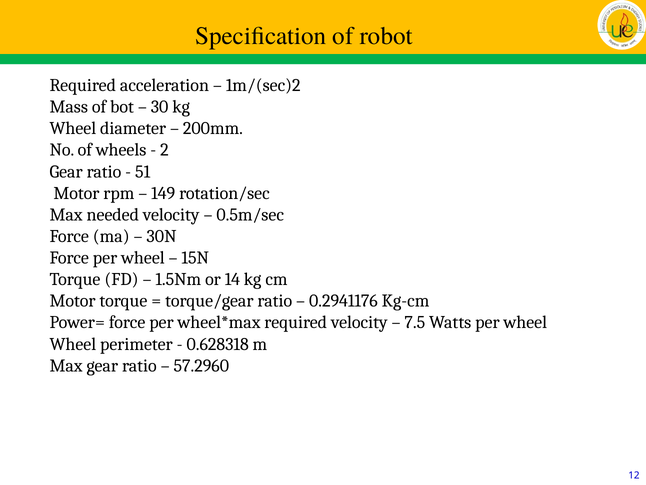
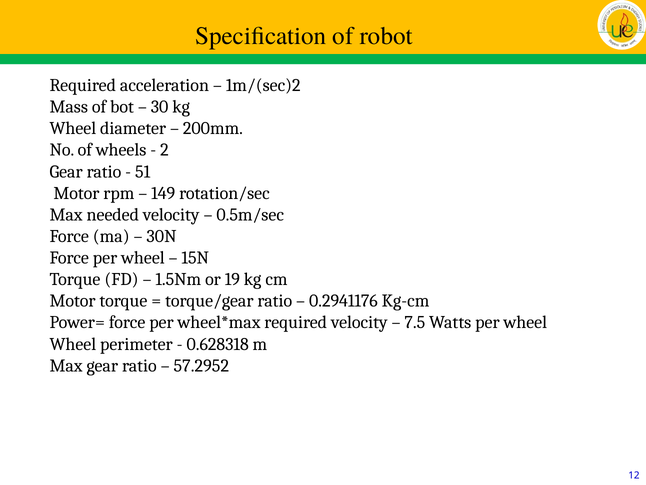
14: 14 -> 19
57.2960: 57.2960 -> 57.2952
